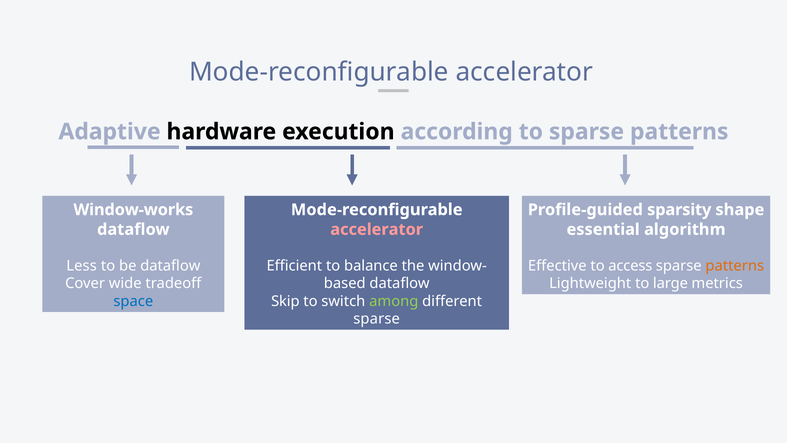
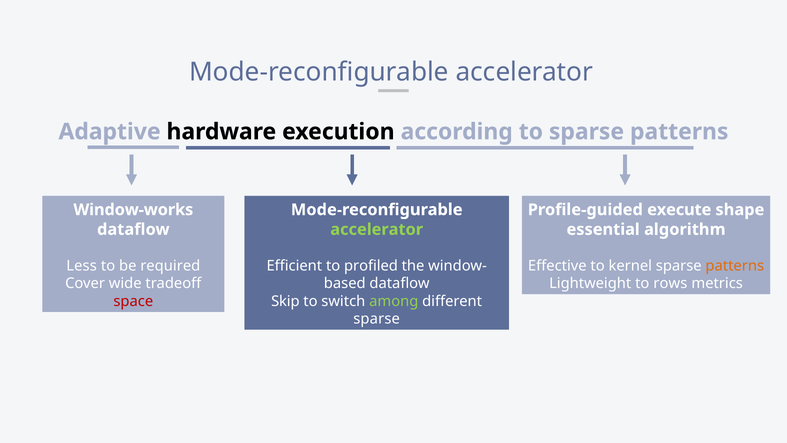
sparsity: sparsity -> execute
accelerator at (377, 229) colour: pink -> light green
be dataflow: dataflow -> required
balance: balance -> profiled
access: access -> kernel
large: large -> rows
space colour: blue -> red
